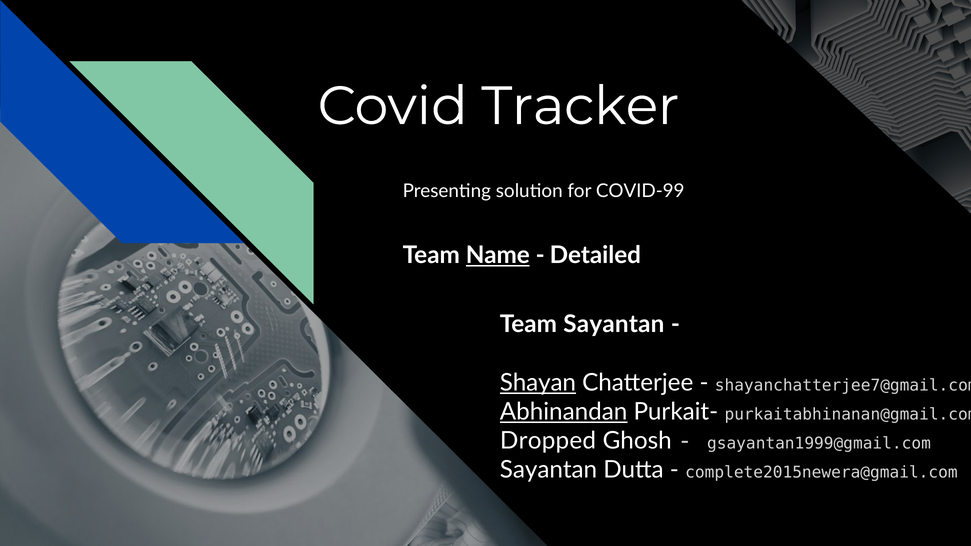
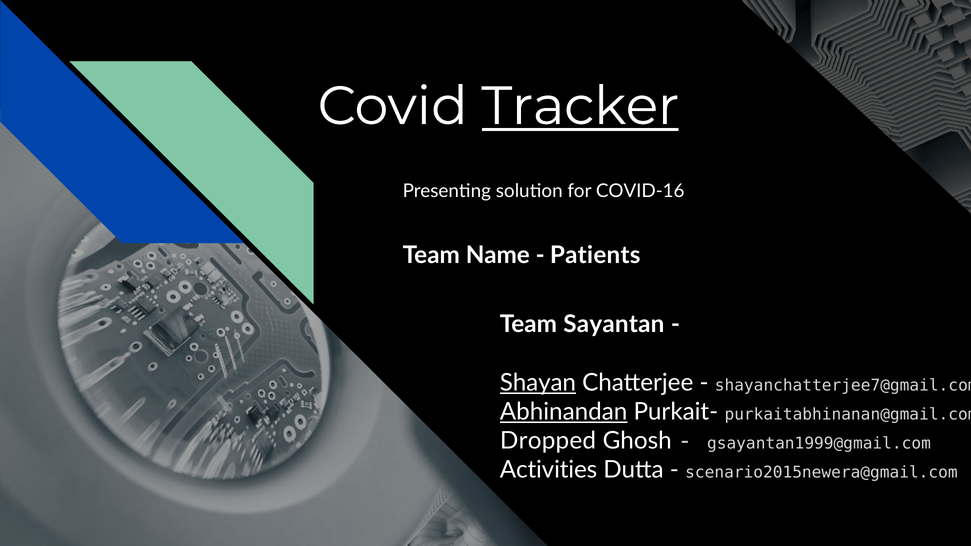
Tracker underline: none -> present
COVID-99: COVID-99 -> COVID-16
Name underline: present -> none
Detailed: Detailed -> Patients
Sayantan at (548, 470): Sayantan -> Activities
complete2015newera@gmail.com: complete2015newera@gmail.com -> scenario2015newera@gmail.com
